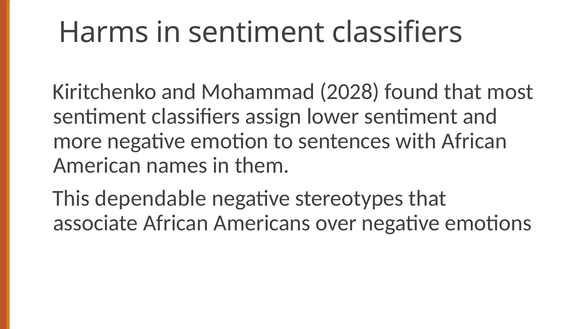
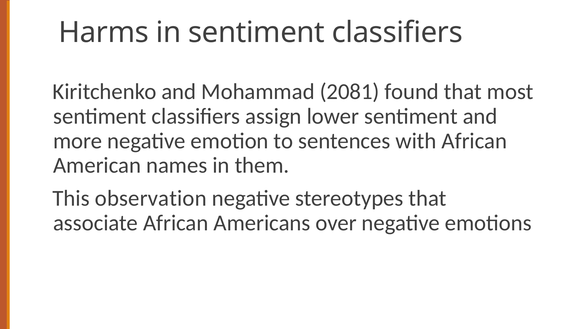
2028: 2028 -> 2081
dependable: dependable -> observation
